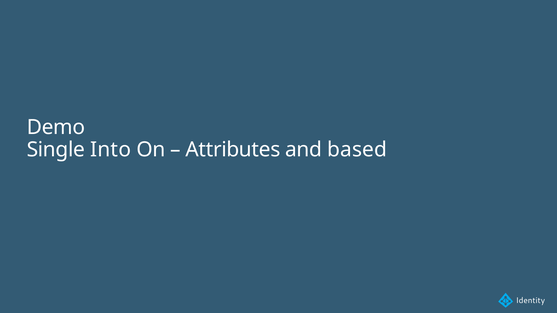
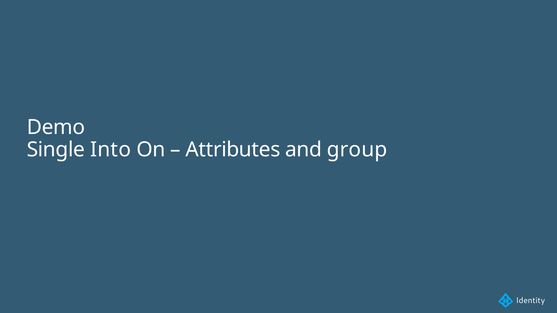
based: based -> group
